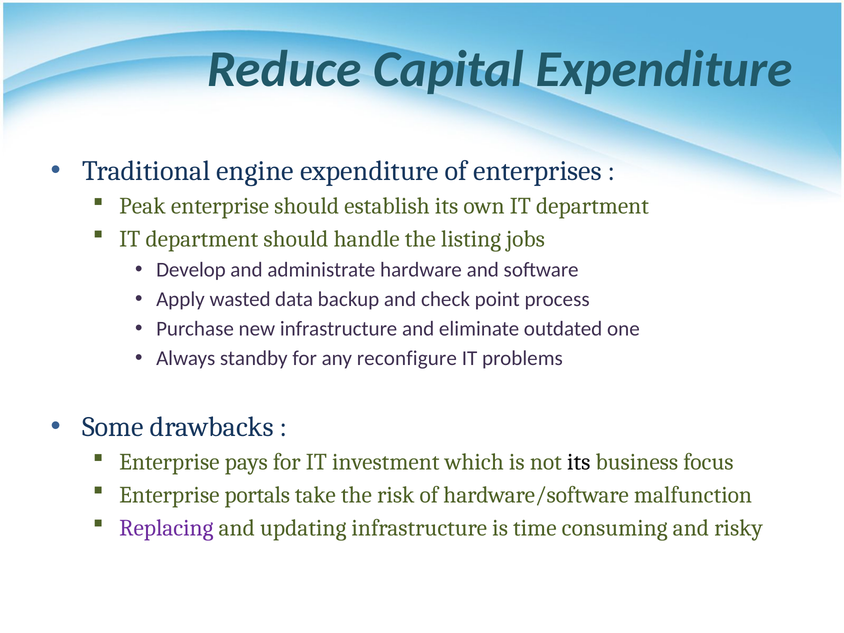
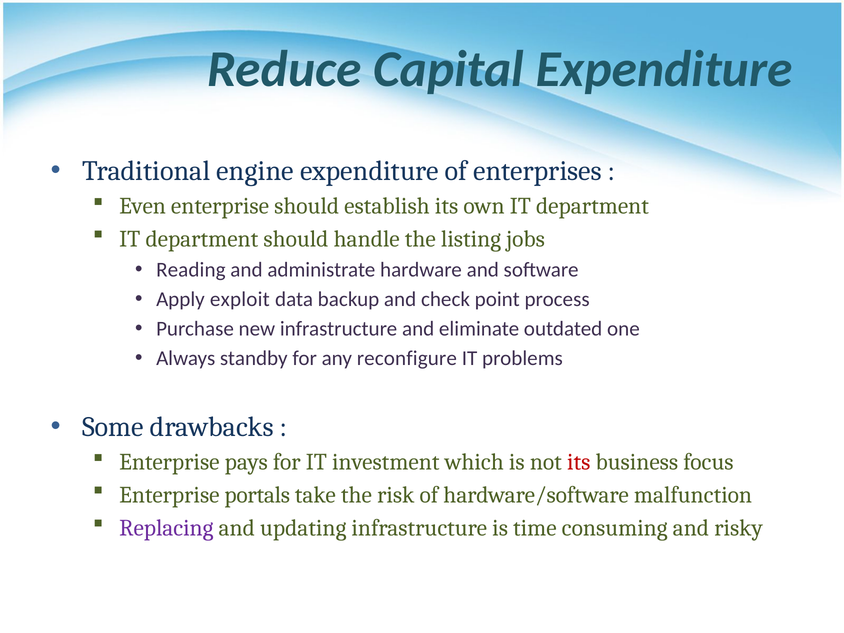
Peak: Peak -> Even
Develop: Develop -> Reading
wasted: wasted -> exploit
its at (579, 462) colour: black -> red
